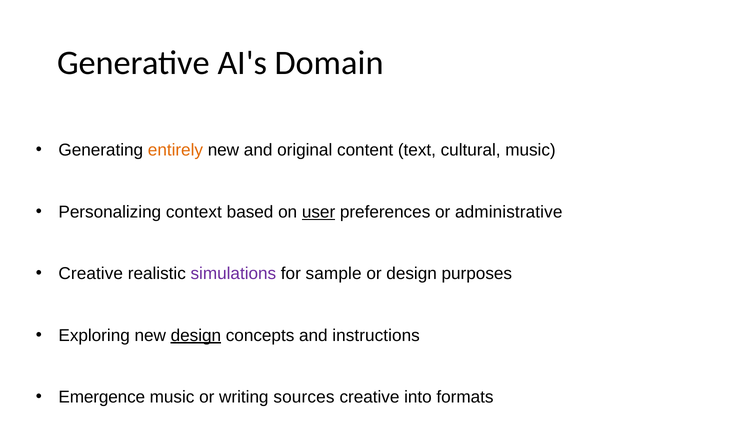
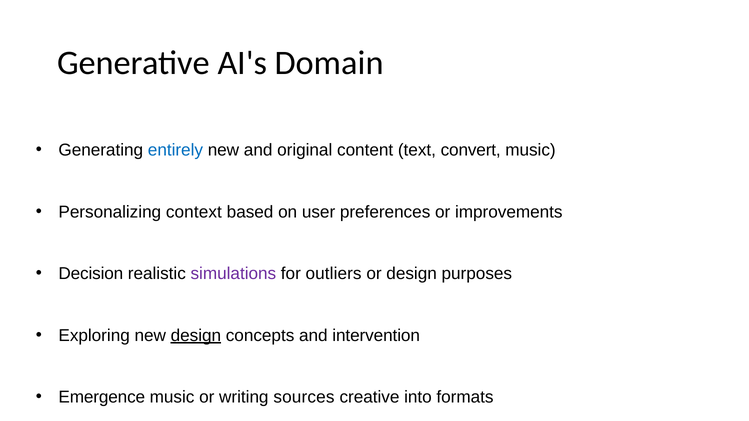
entirely colour: orange -> blue
cultural: cultural -> convert
user underline: present -> none
administrative: administrative -> improvements
Creative at (91, 274): Creative -> Decision
sample: sample -> outliers
instructions: instructions -> intervention
